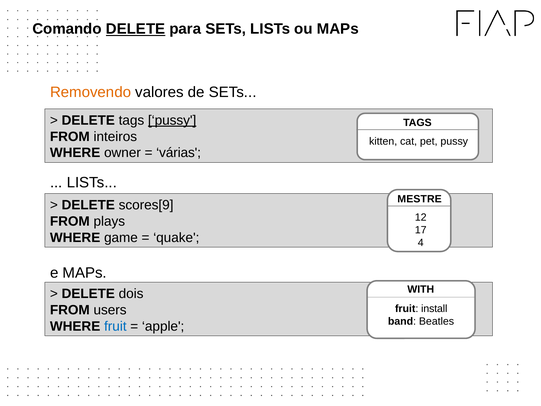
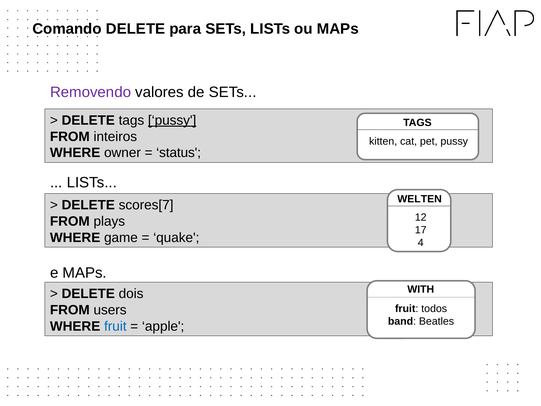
DELETE at (136, 29) underline: present -> none
Removendo colour: orange -> purple
várias: várias -> status
MESTRE: MESTRE -> WELTEN
scores[9: scores[9 -> scores[7
install: install -> todos
